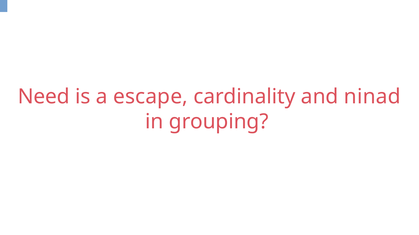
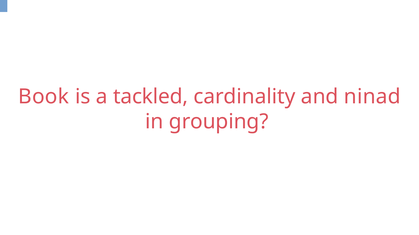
Need: Need -> Book
escape: escape -> tackled
